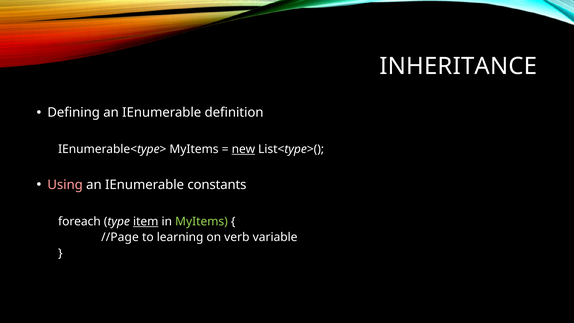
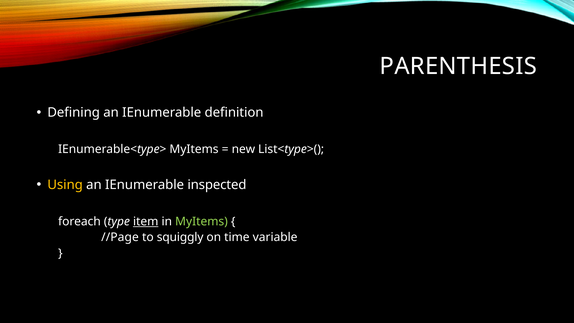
INHERITANCE: INHERITANCE -> PARENTHESIS
new underline: present -> none
Using colour: pink -> yellow
constants: constants -> inspected
learning: learning -> squiggly
verb: verb -> time
